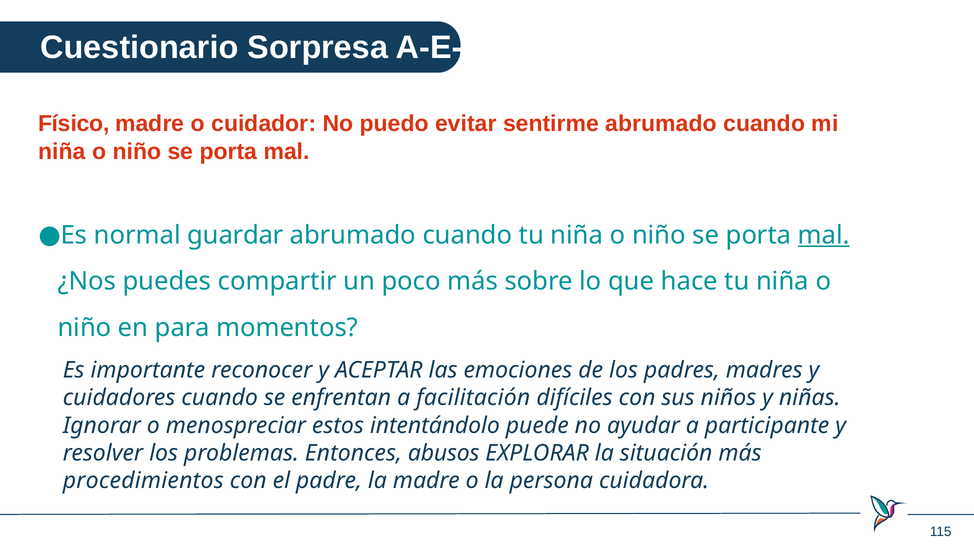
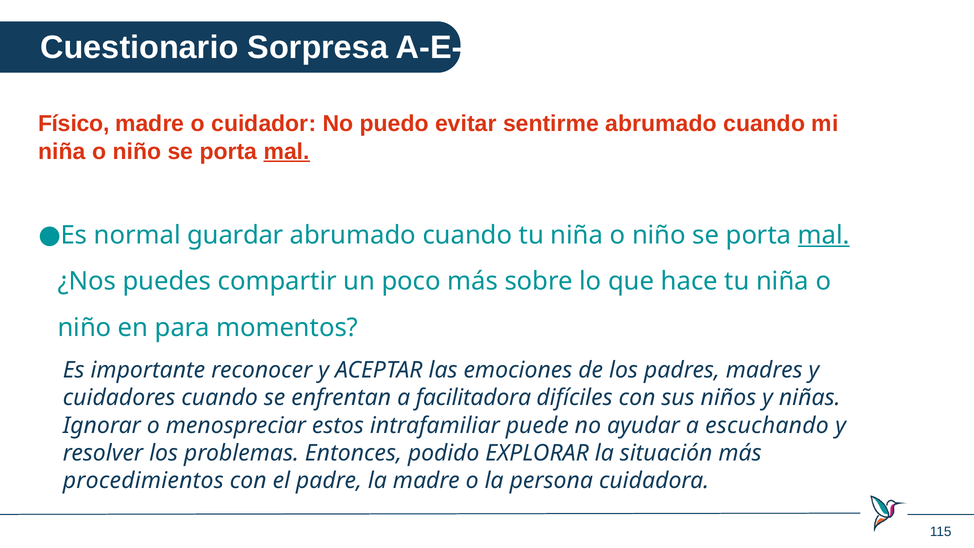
mal at (287, 151) underline: none -> present
facilitación: facilitación -> facilitadora
intentándolo: intentándolo -> intrafamiliar
participante: participante -> escuchando
abusos: abusos -> podido
